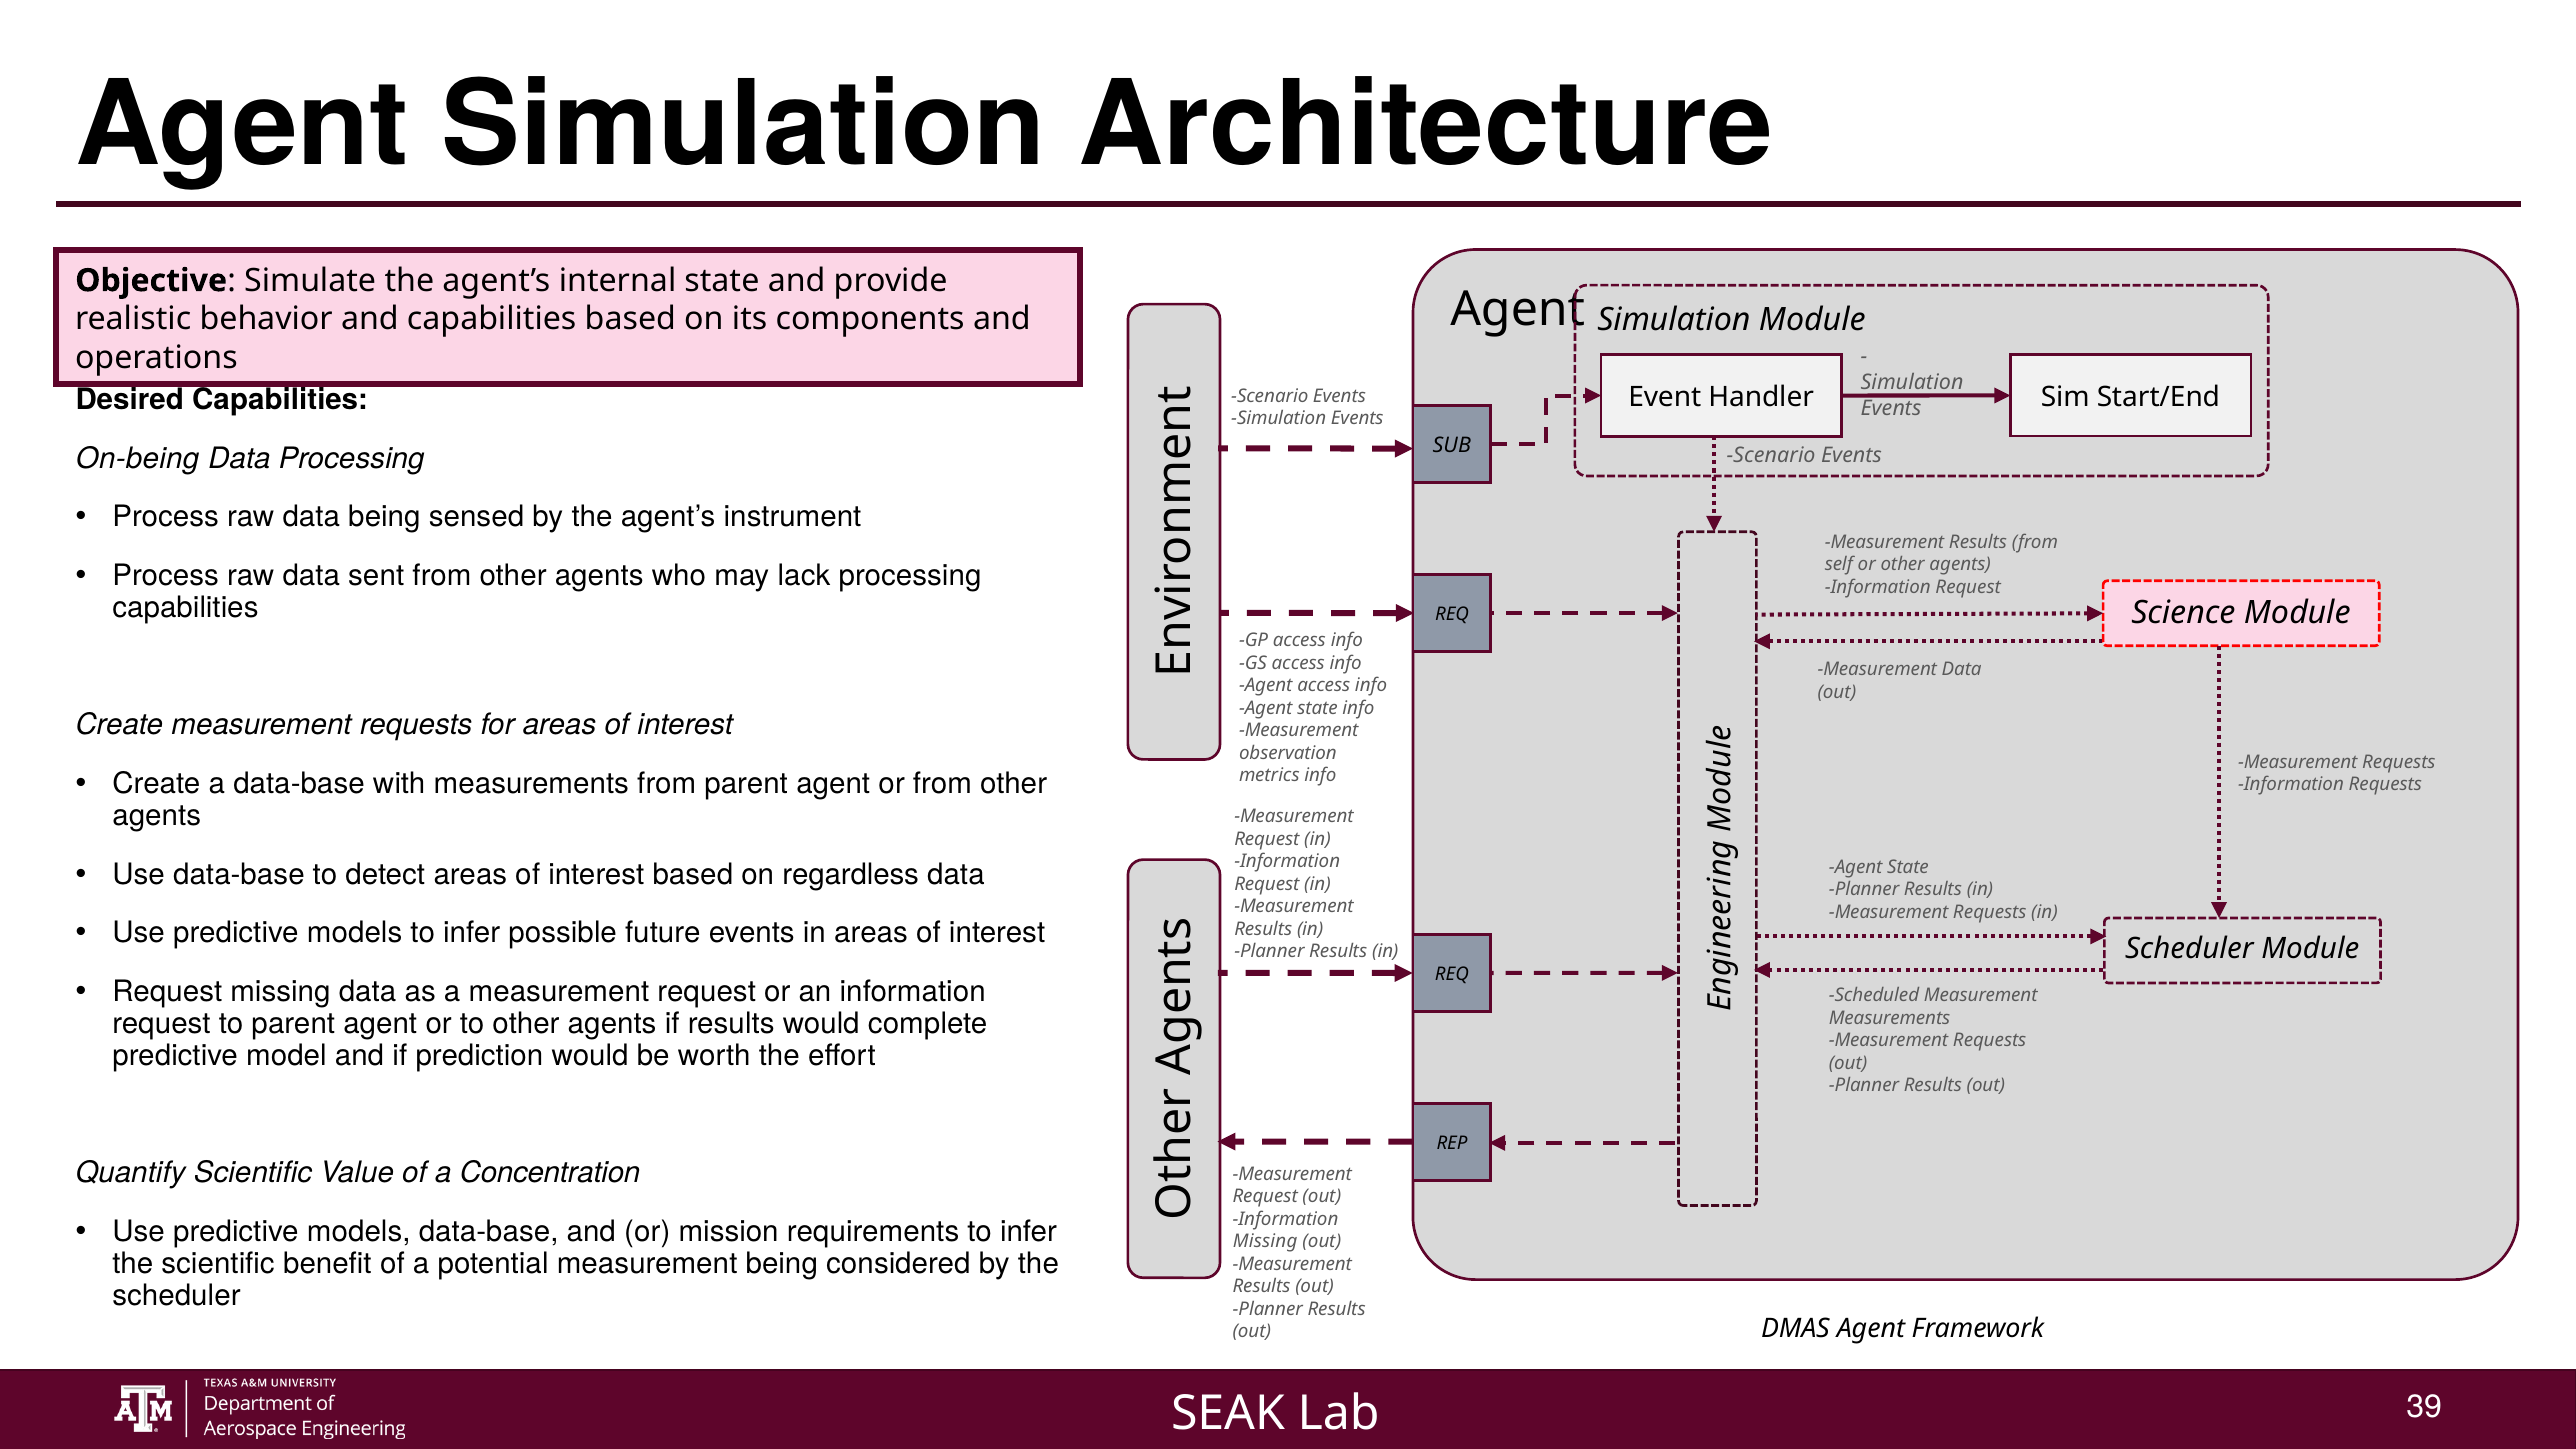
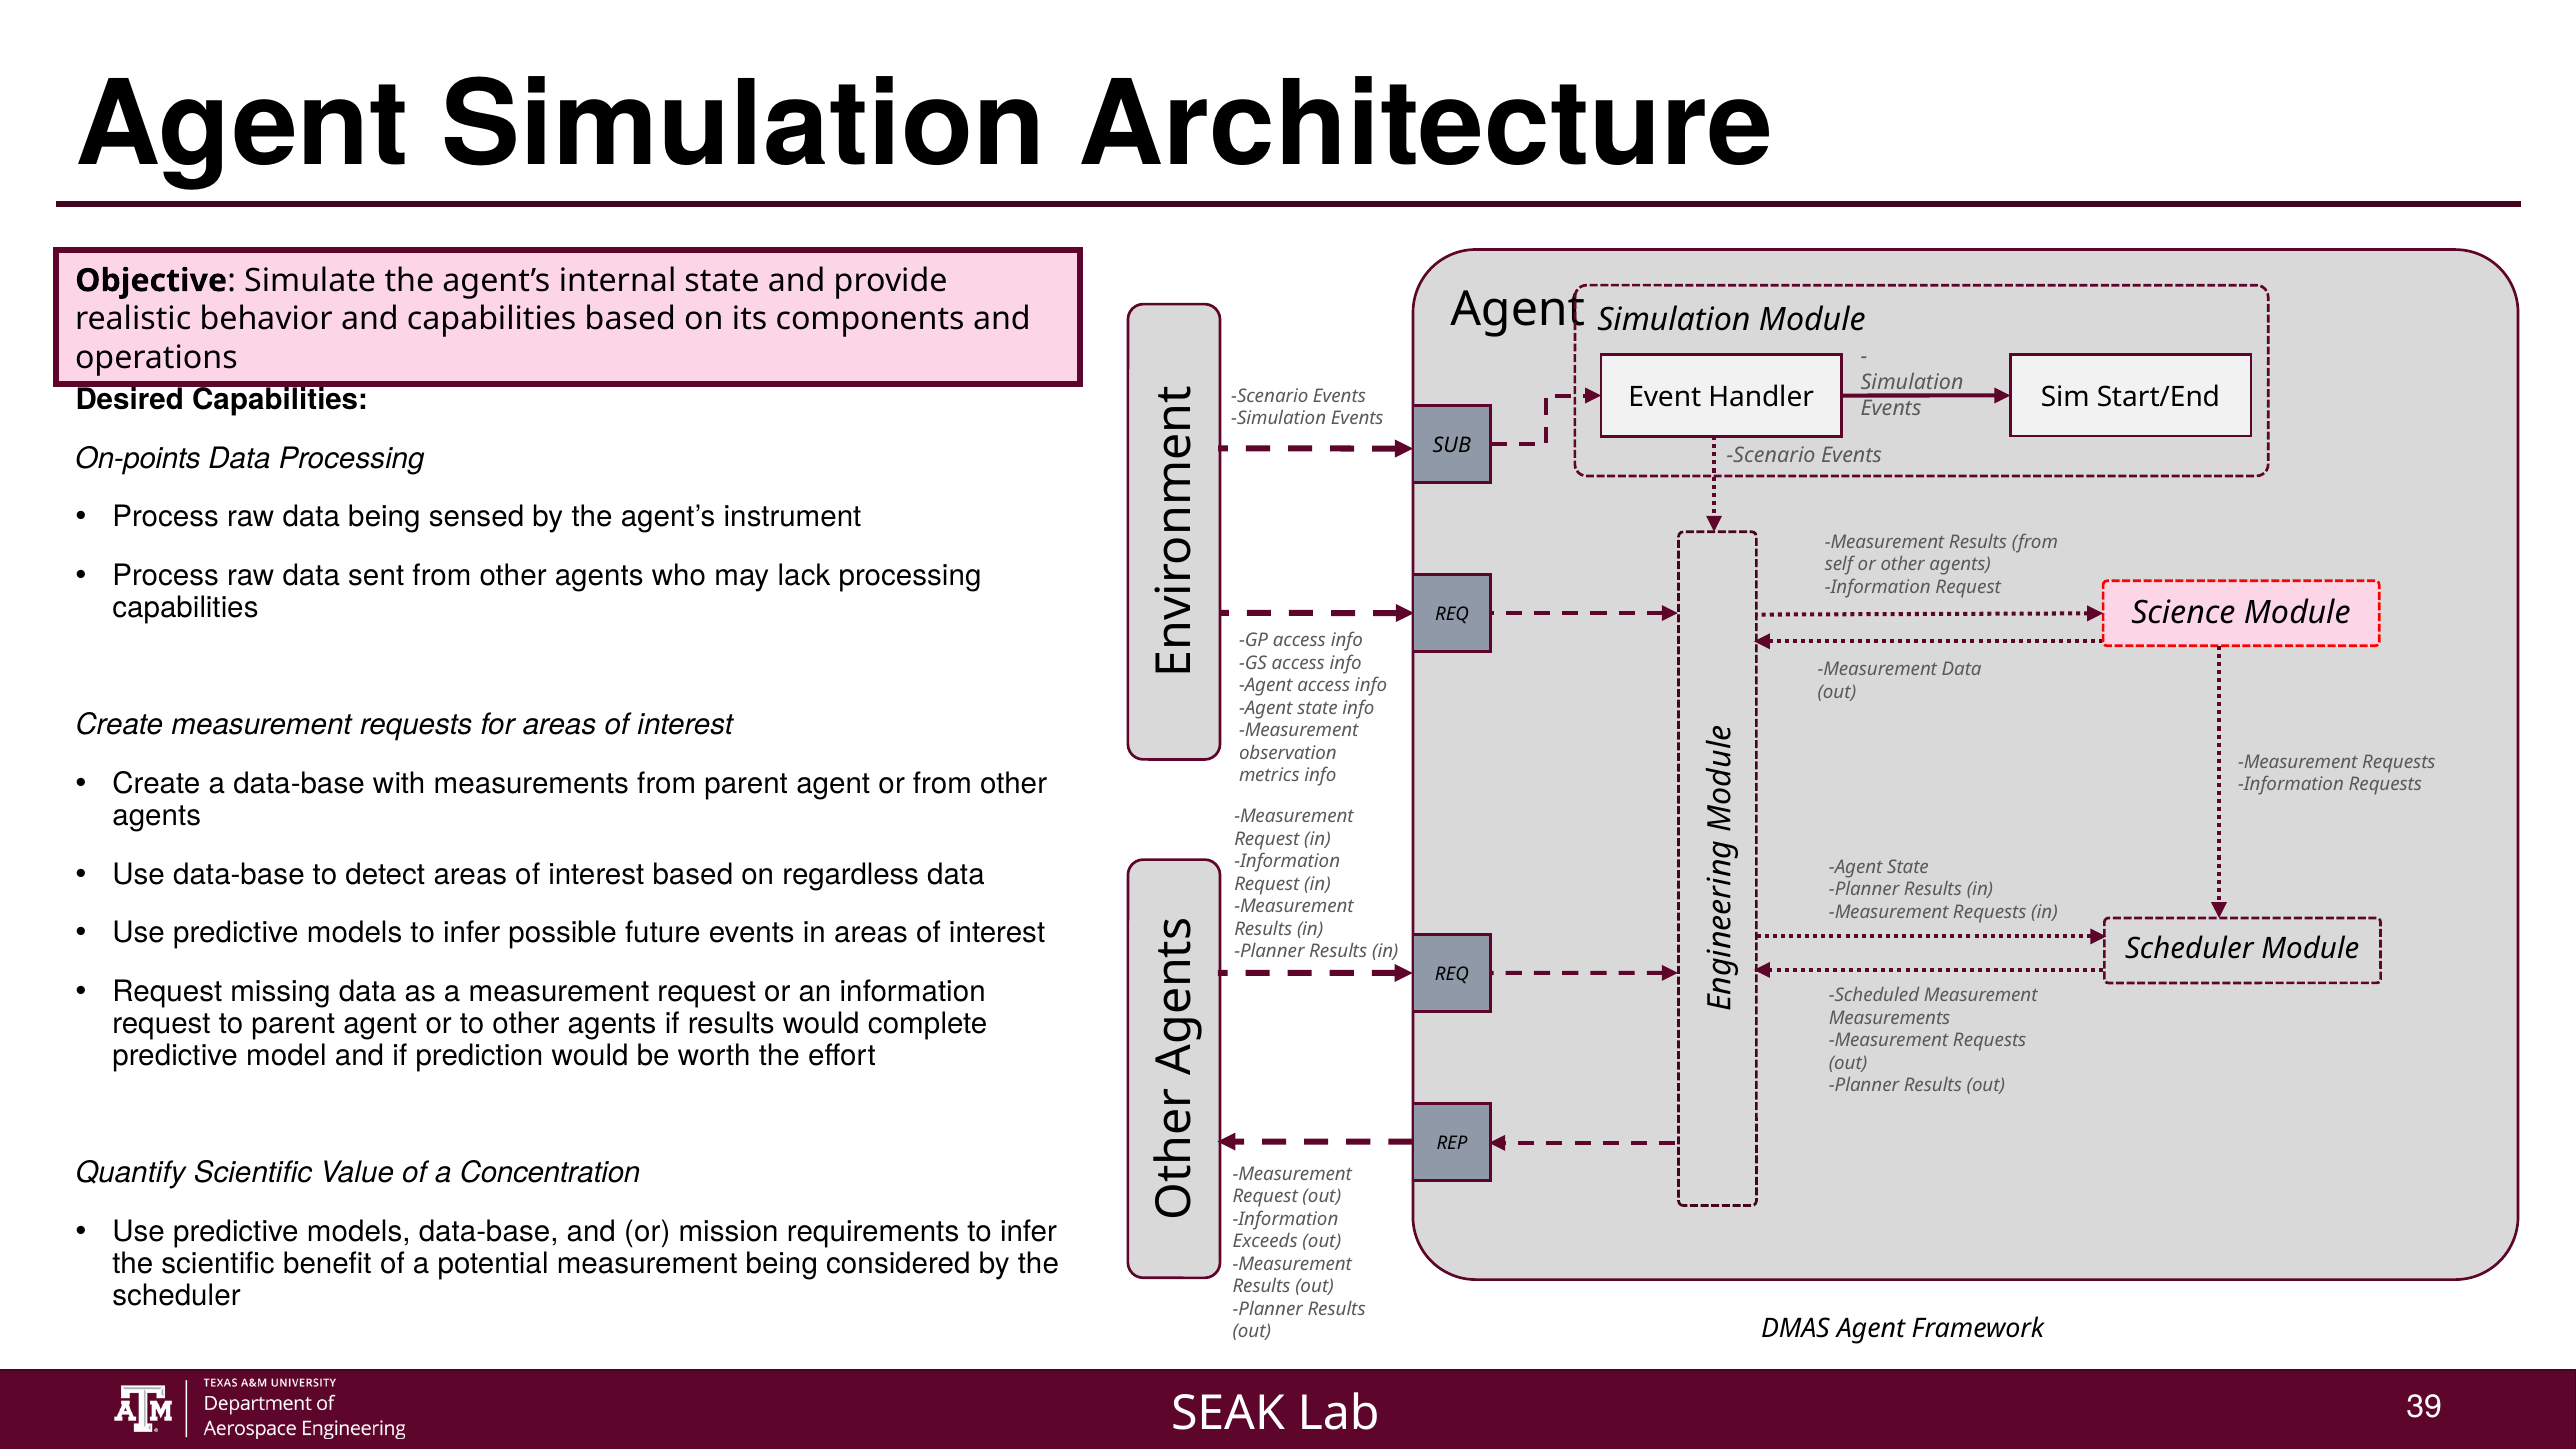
On-being: On-being -> On-points
Missing at (1265, 1242): Missing -> Exceeds
